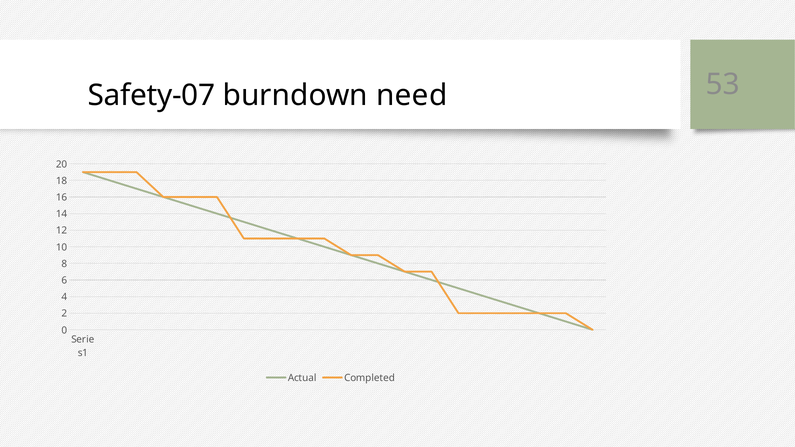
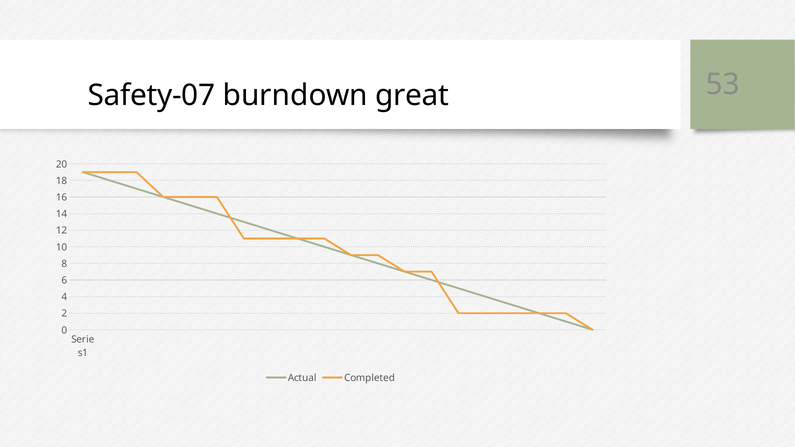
need: need -> great
